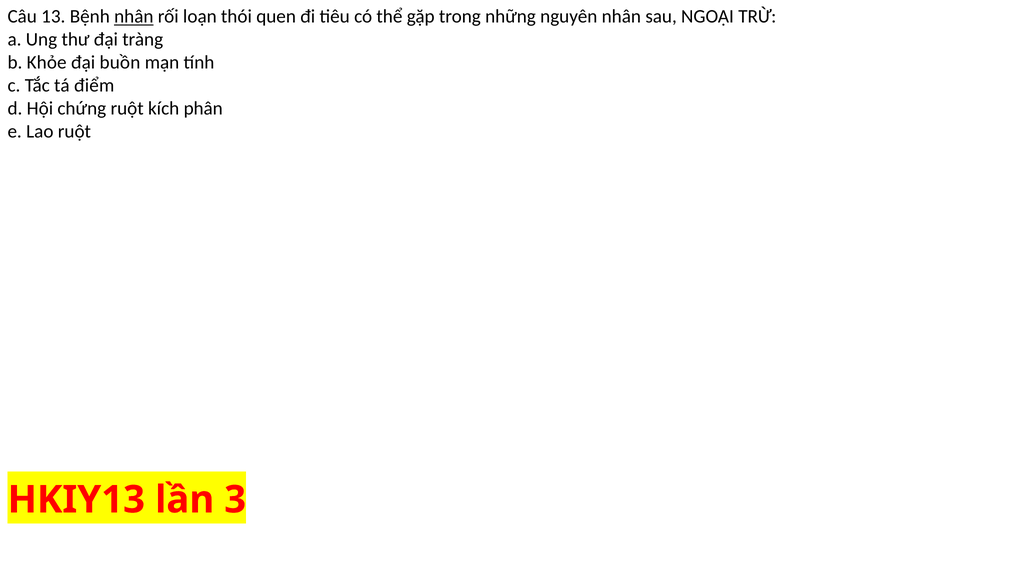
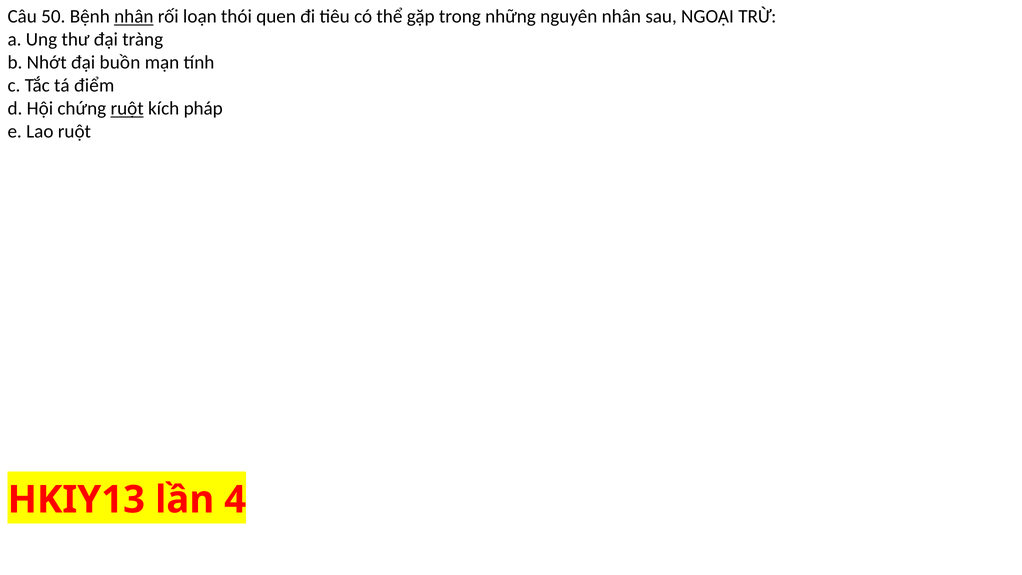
13: 13 -> 50
Khỏe: Khỏe -> Nhớt
ruột at (127, 109) underline: none -> present
phân: phân -> pháp
3: 3 -> 4
